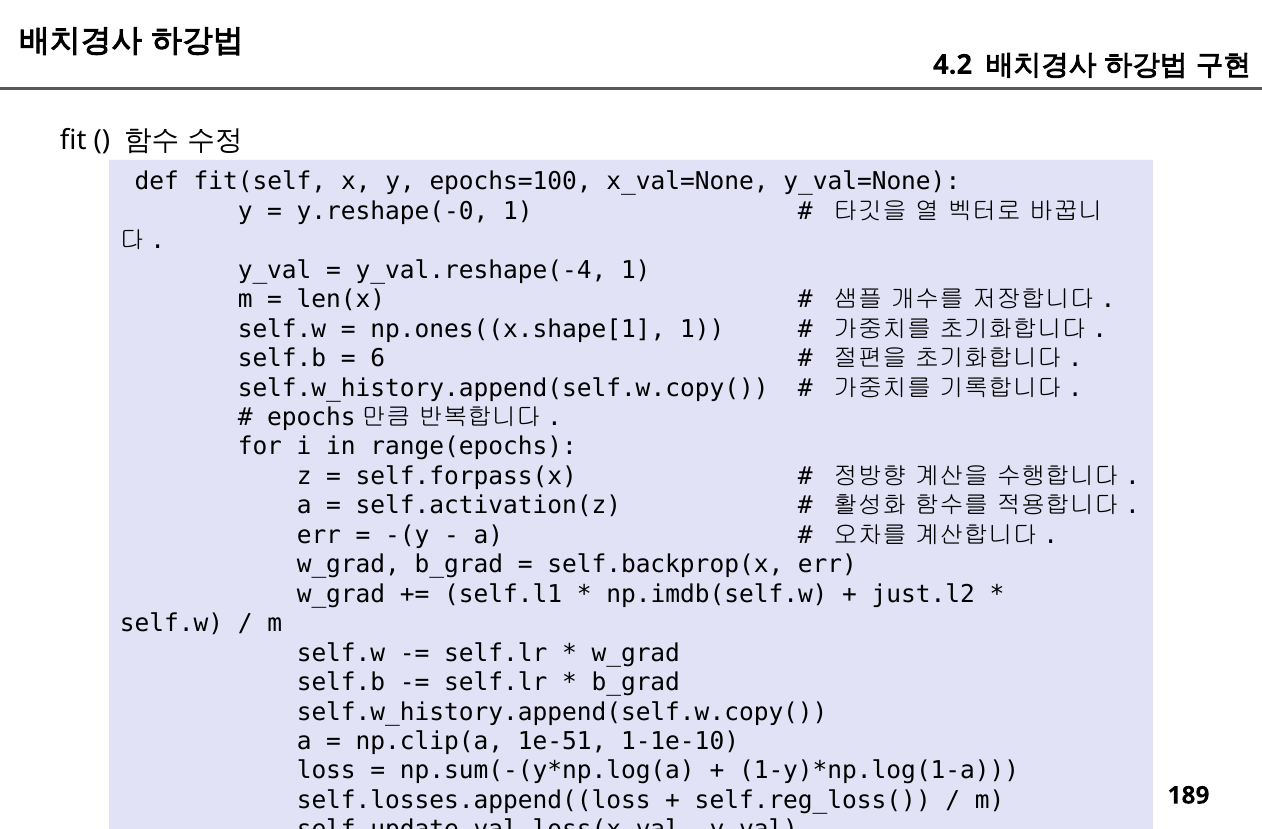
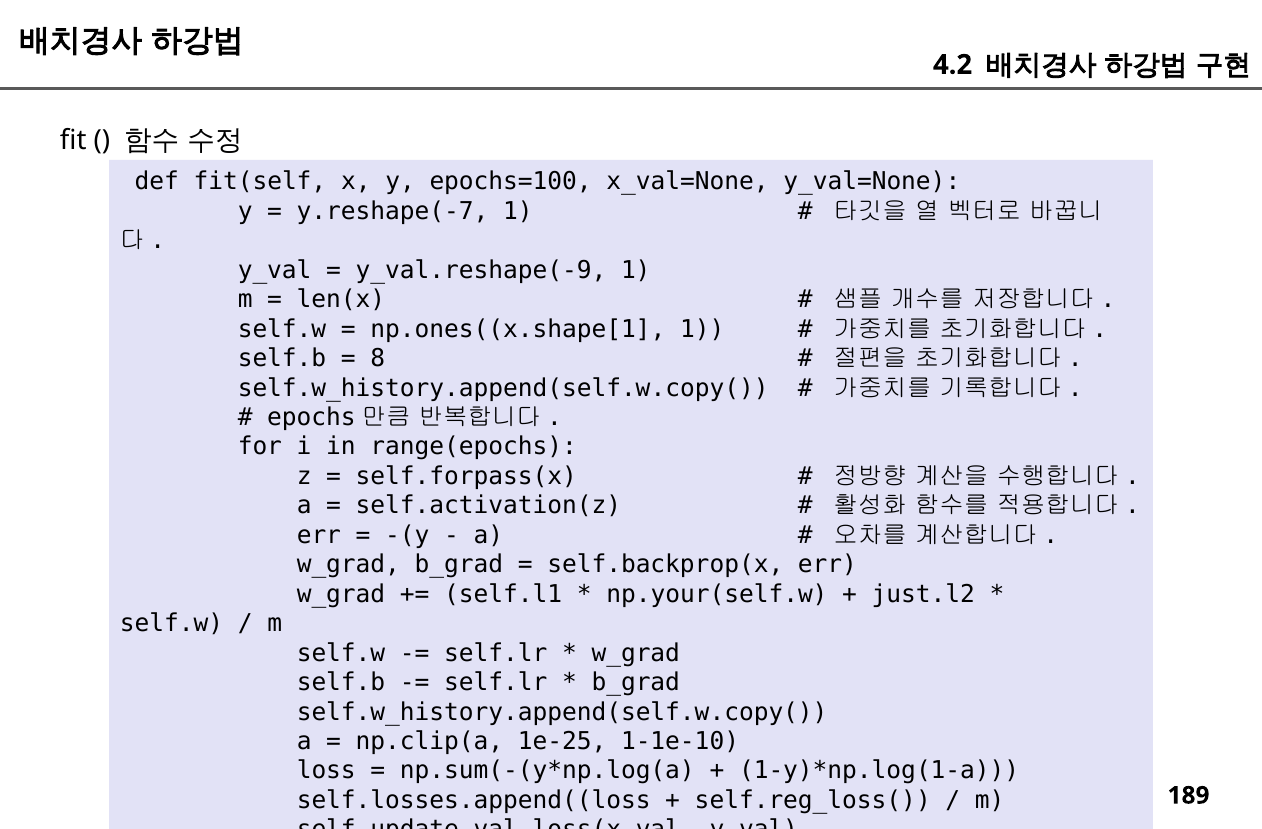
y.reshape(-0: y.reshape(-0 -> y.reshape(-7
y_val.reshape(-4: y_val.reshape(-4 -> y_val.reshape(-9
6: 6 -> 8
np.imdb(self.w: np.imdb(self.w -> np.your(self.w
1e-51: 1e-51 -> 1e-25
